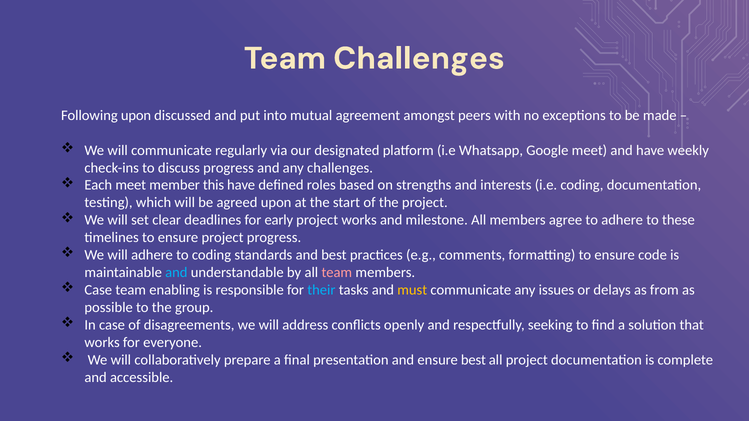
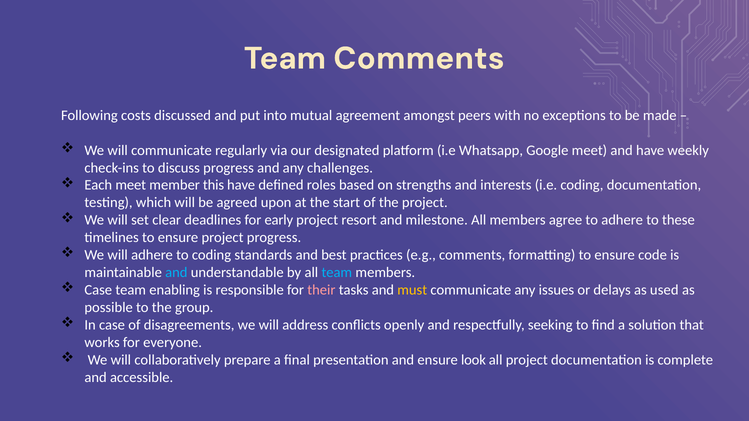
Team Challenges: Challenges -> Comments
Following upon: upon -> costs
project works: works -> resort
team at (337, 273) colour: pink -> light blue
their colour: light blue -> pink
from: from -> used
ensure best: best -> look
